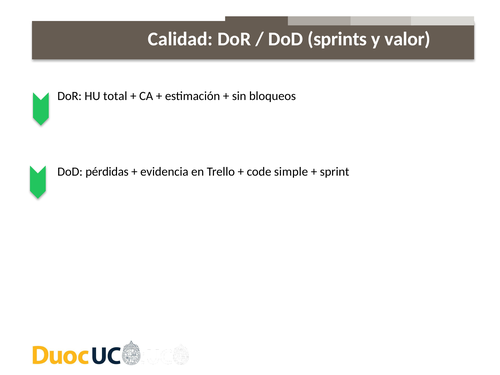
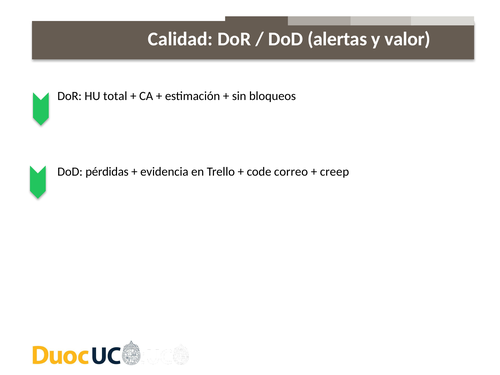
sprints: sprints -> alertas
simple: simple -> correo
sprint: sprint -> creep
